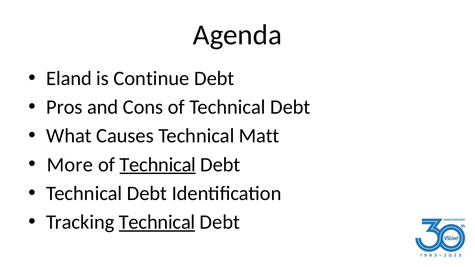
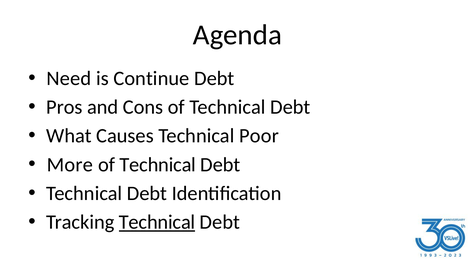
Eland: Eland -> Need
Matt: Matt -> Poor
Technical at (158, 165) underline: present -> none
